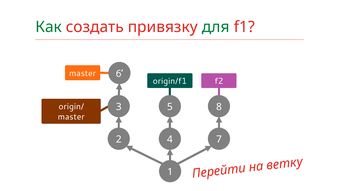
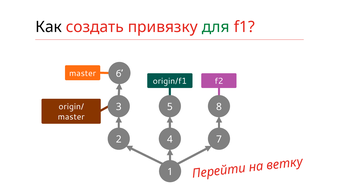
Как colour: green -> black
